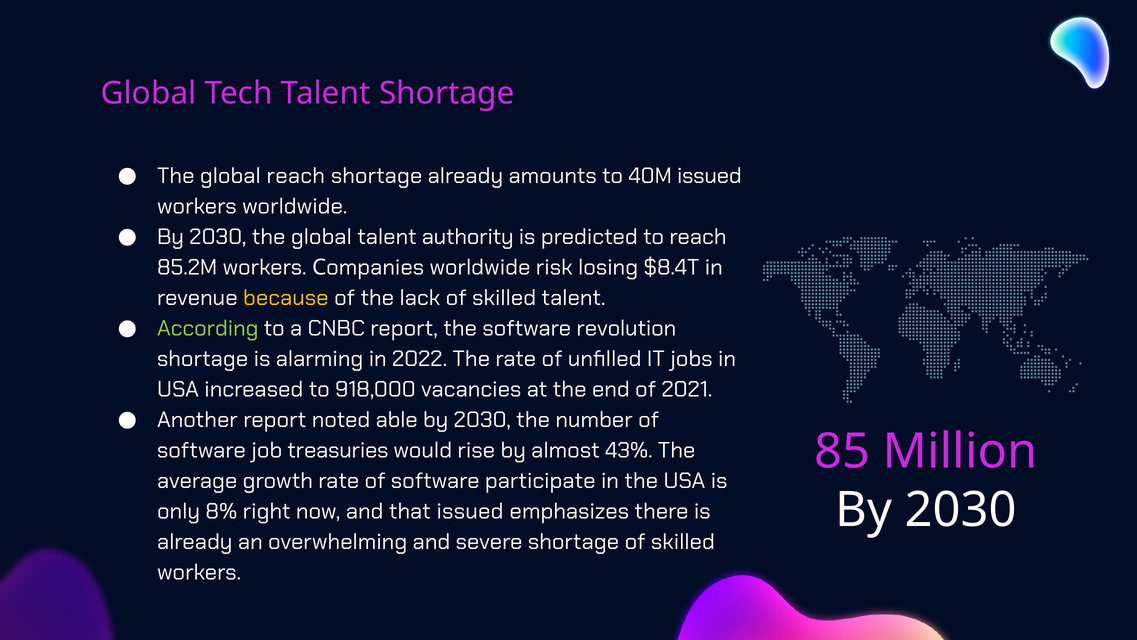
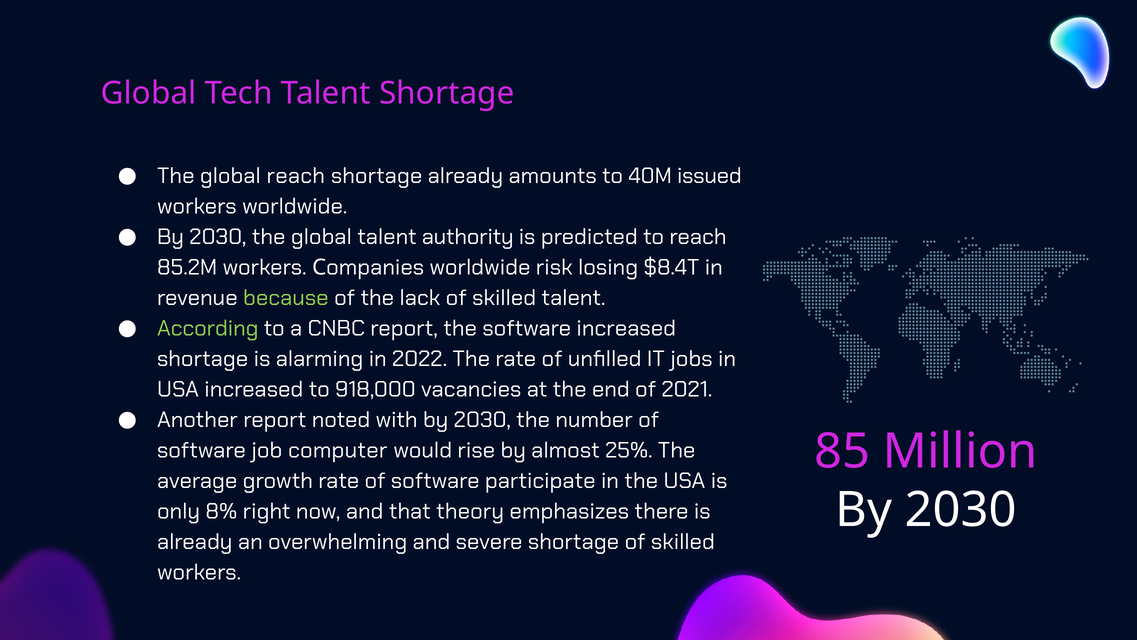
because colour: yellow -> light green
software revolution: revolution -> increased
able: able -> with
treasuries: treasuries -> computer
43%: 43% -> 25%
that issued: issued -> theory
